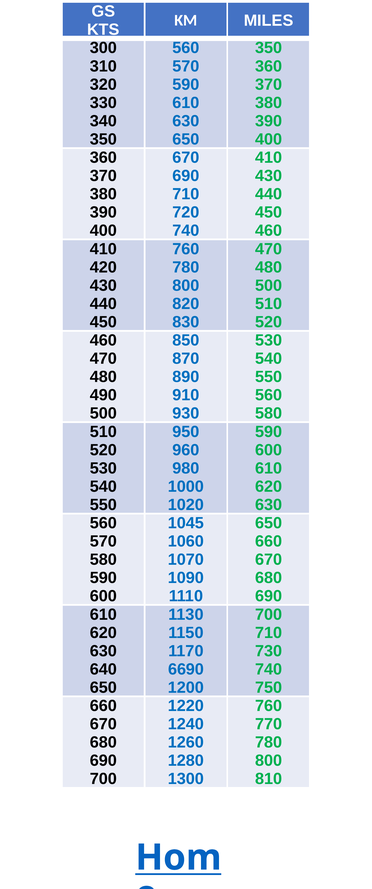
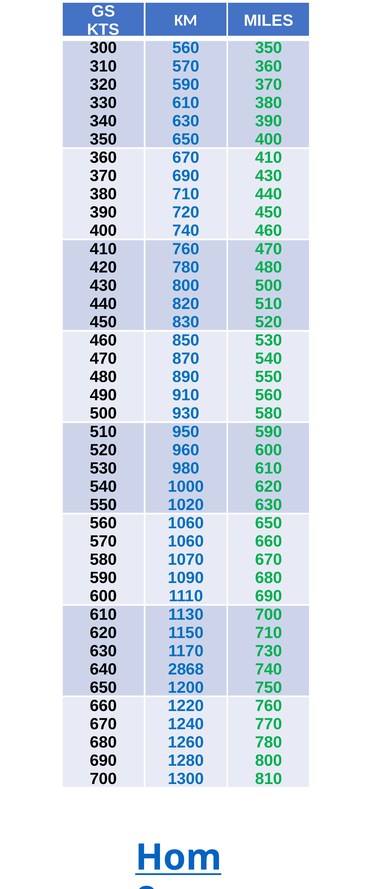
1045 at (186, 524): 1045 -> 1060
6690: 6690 -> 2868
